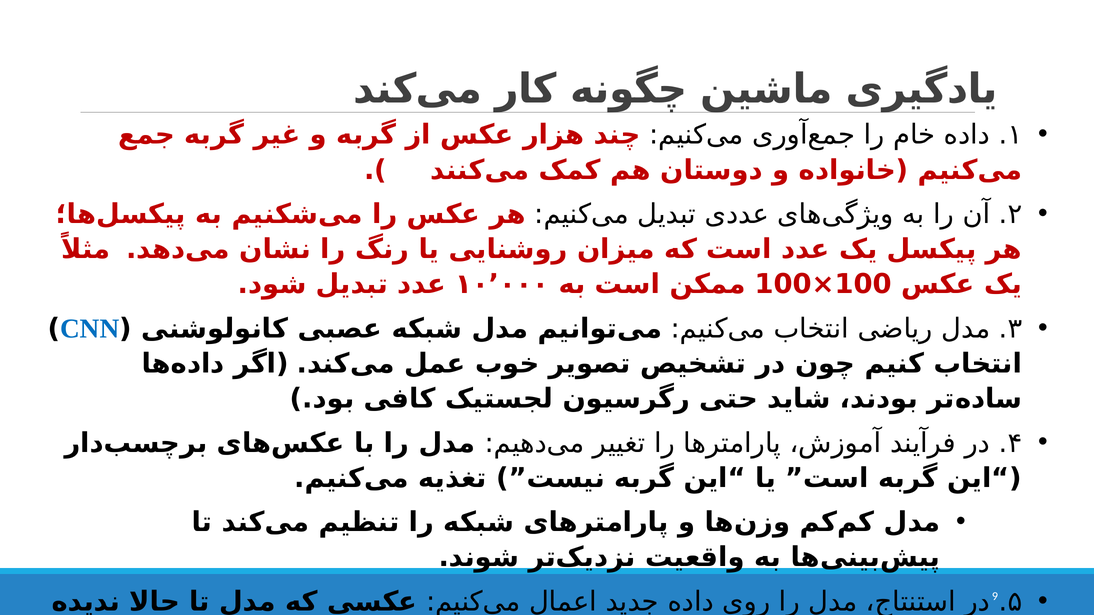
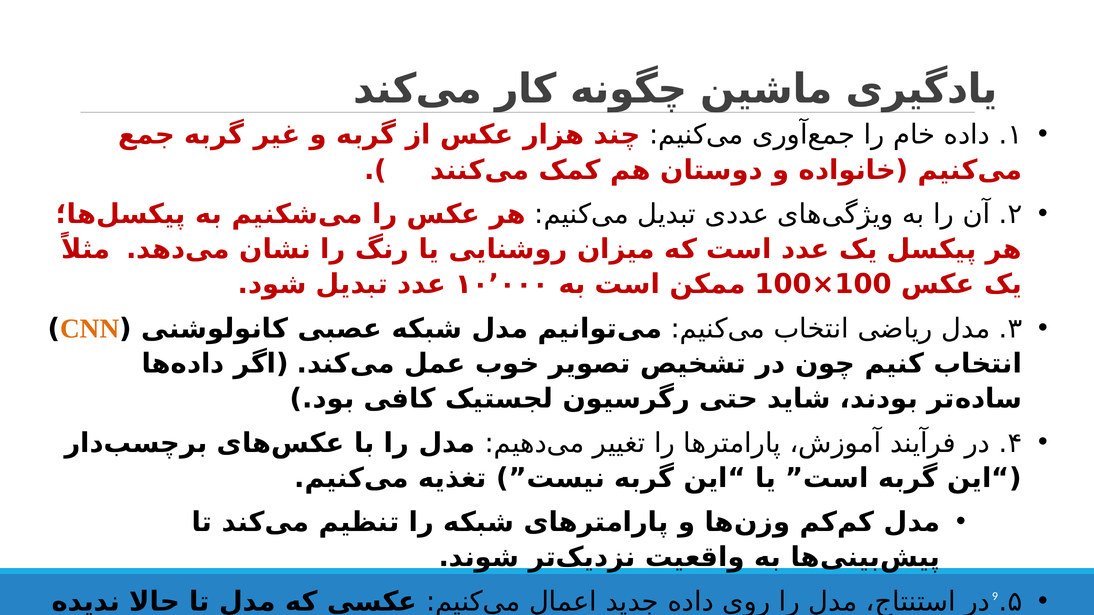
CNN colour: blue -> orange
